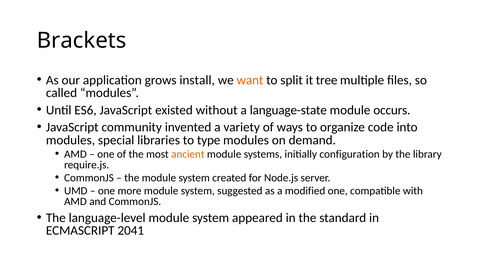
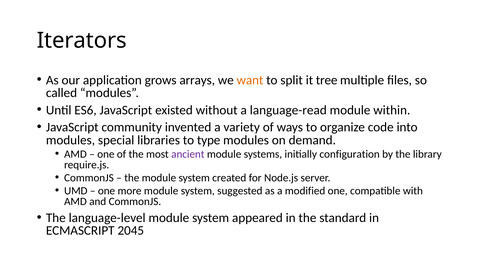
Brackets: Brackets -> Iterators
install: install -> arrays
language-state: language-state -> language-read
occurs: occurs -> within
ancient colour: orange -> purple
2041: 2041 -> 2045
